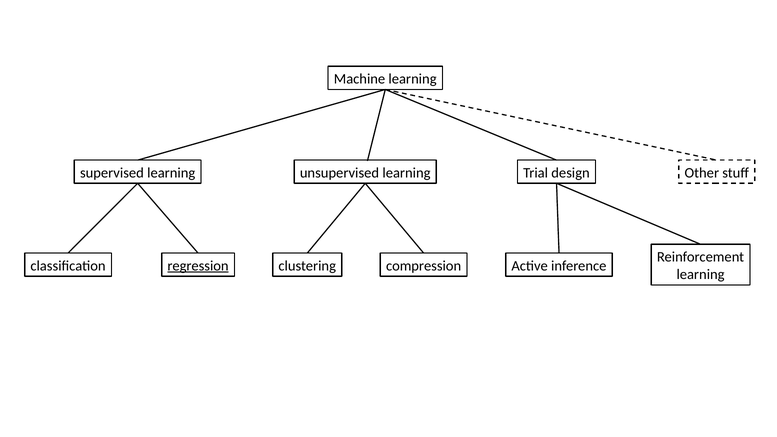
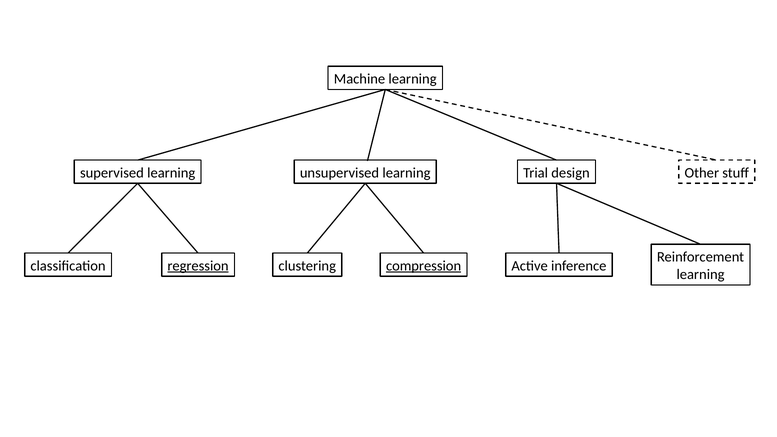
compression underline: none -> present
